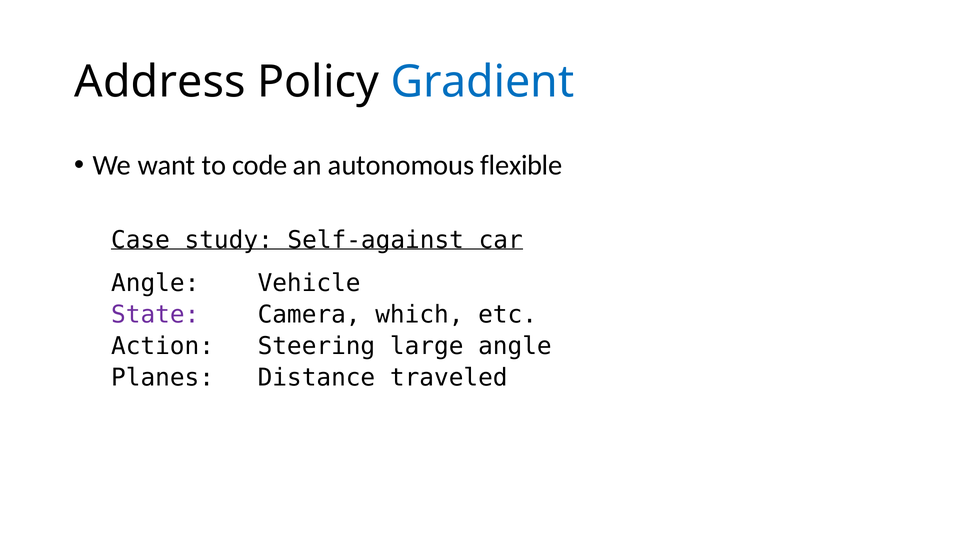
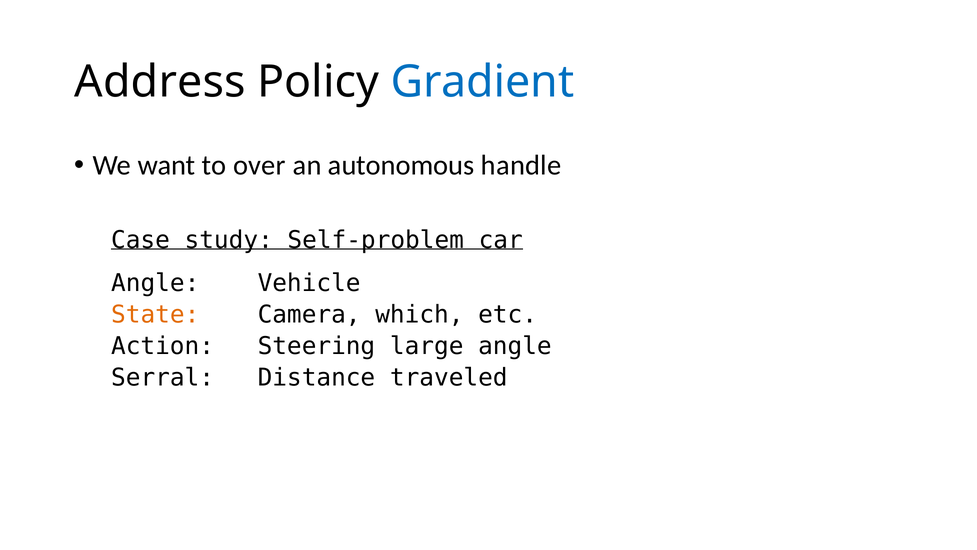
code: code -> over
flexible: flexible -> handle
Self-against: Self-against -> Self-problem
State colour: purple -> orange
Planes: Planes -> Serral
